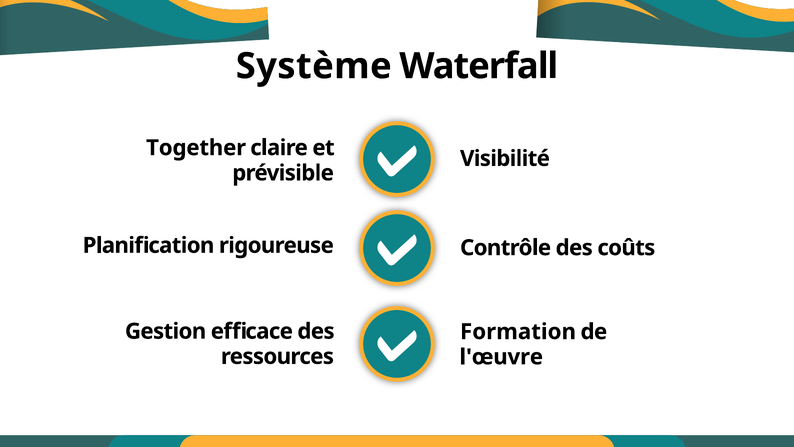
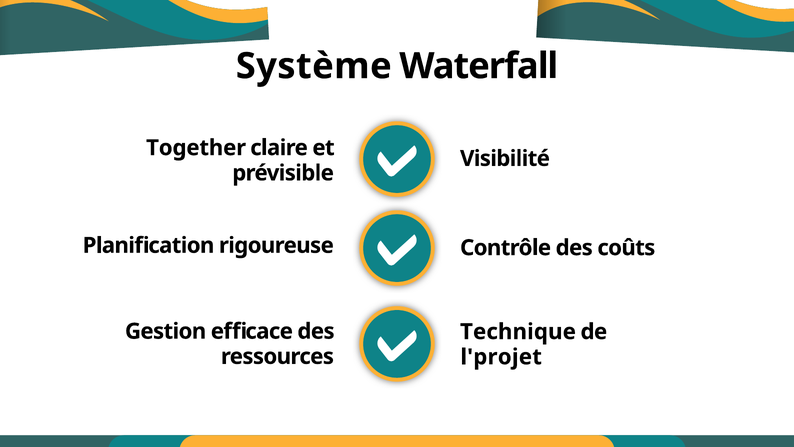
Formation: Formation -> Technique
l'œuvre: l'œuvre -> l'projet
